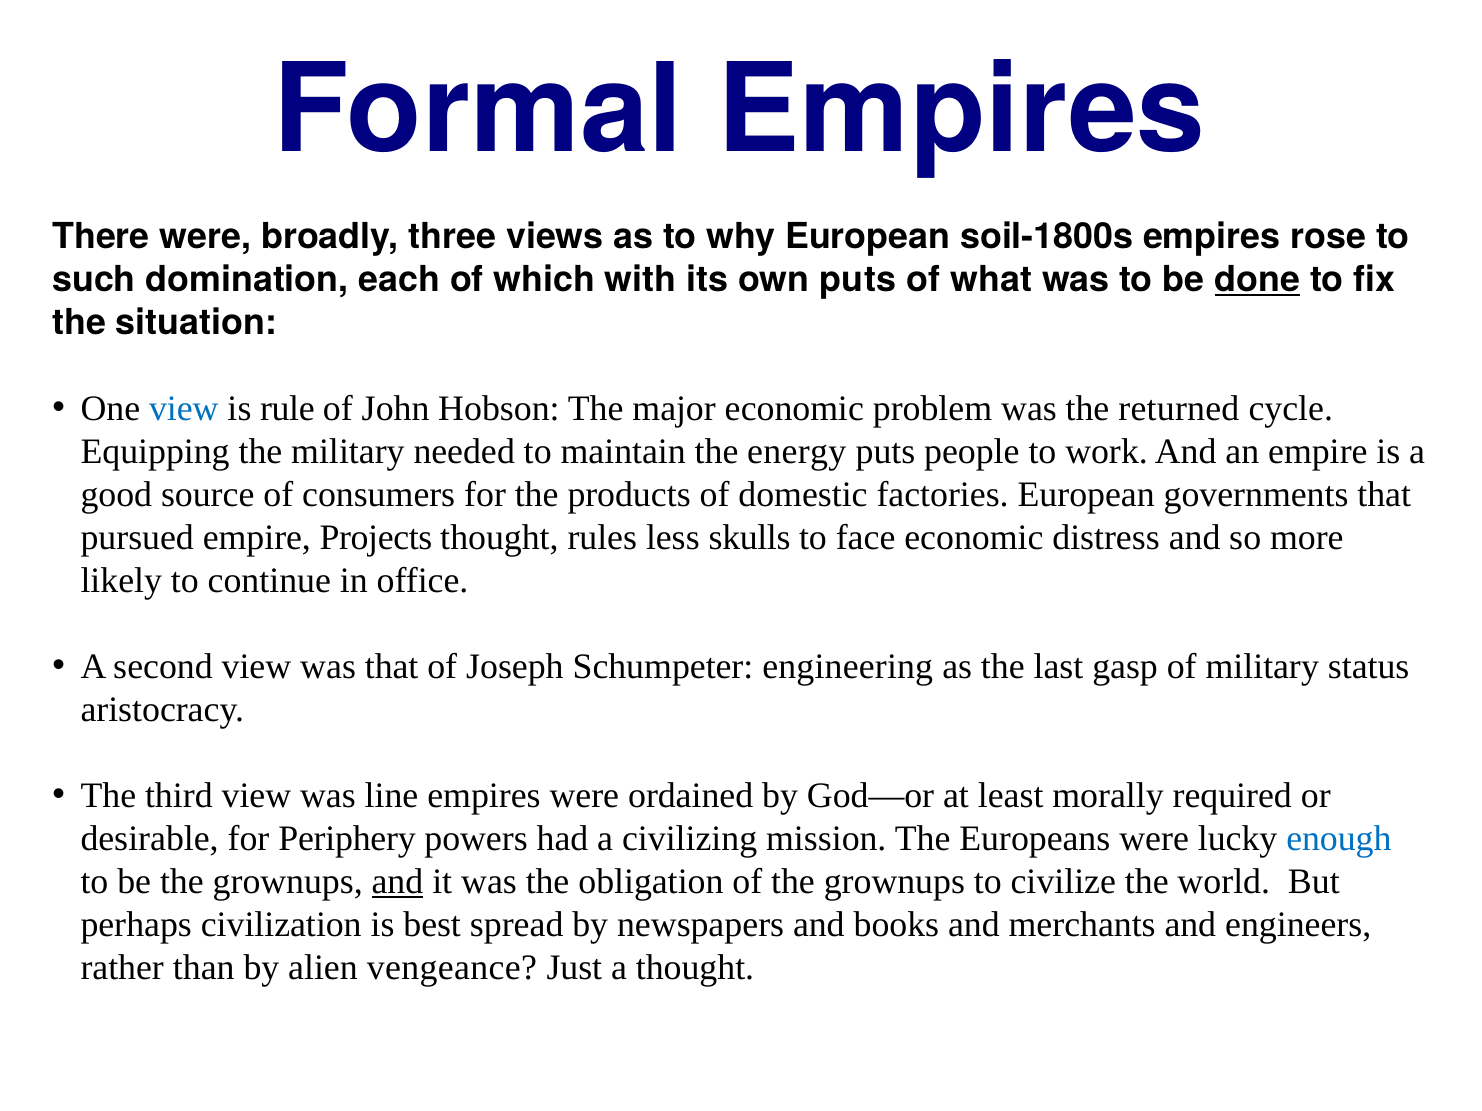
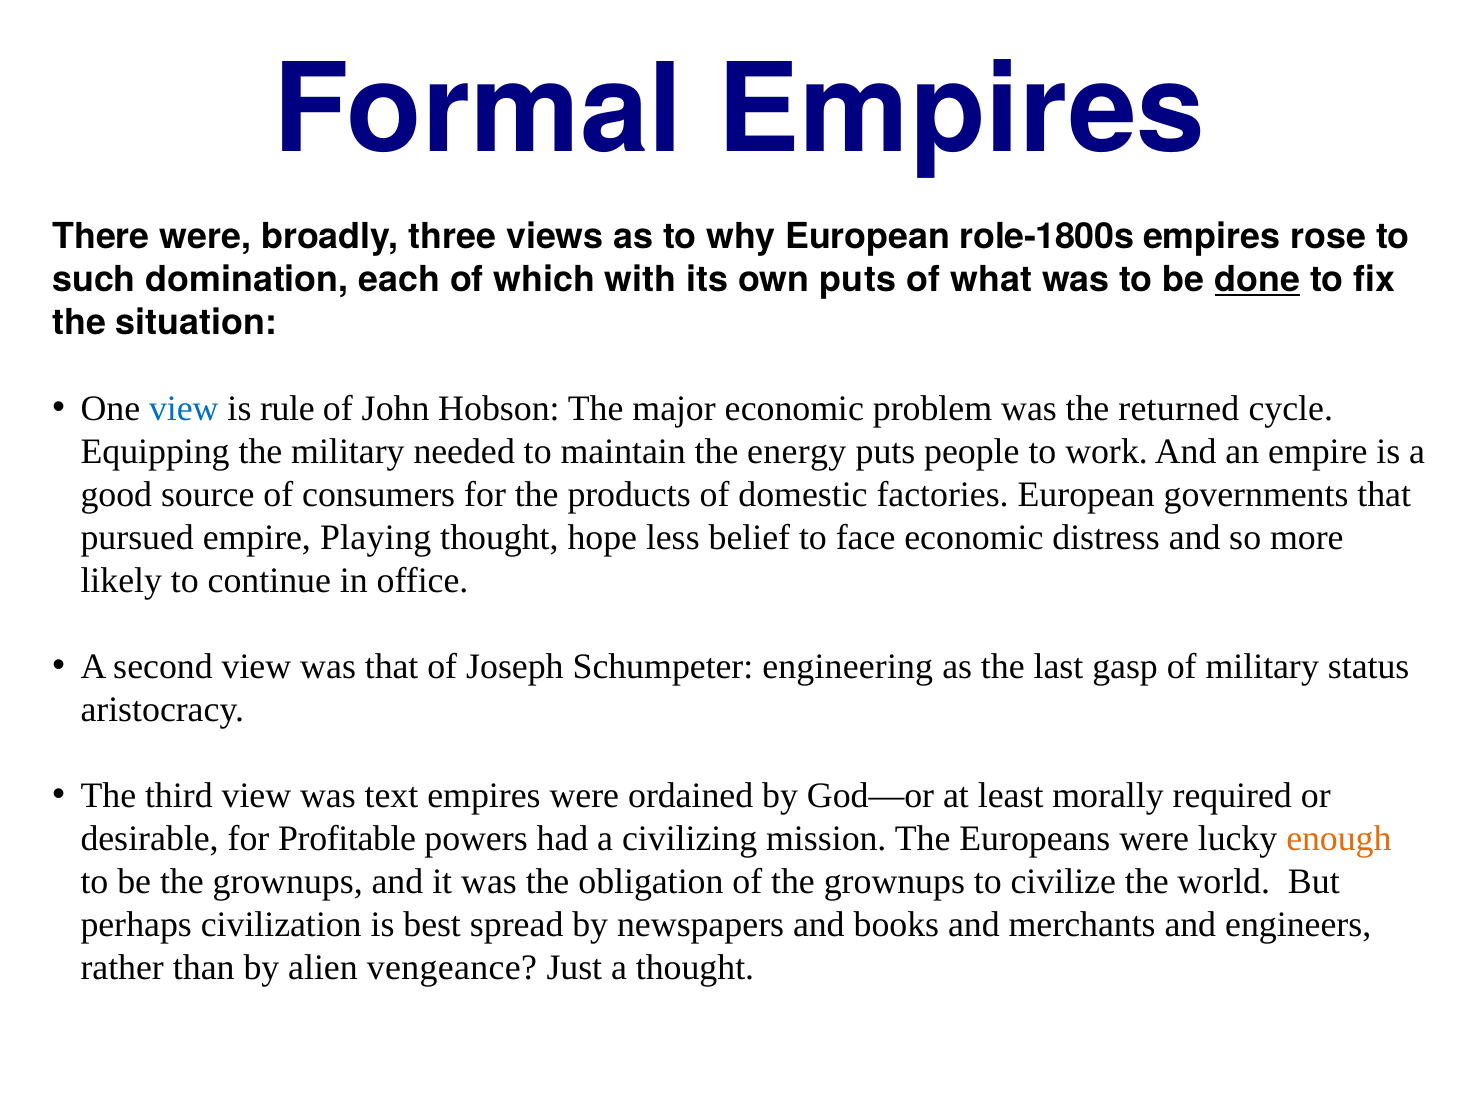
soil-1800s: soil-1800s -> role-1800s
Projects: Projects -> Playing
rules: rules -> hope
skulls: skulls -> belief
line: line -> text
Periphery: Periphery -> Profitable
enough colour: blue -> orange
and at (397, 882) underline: present -> none
